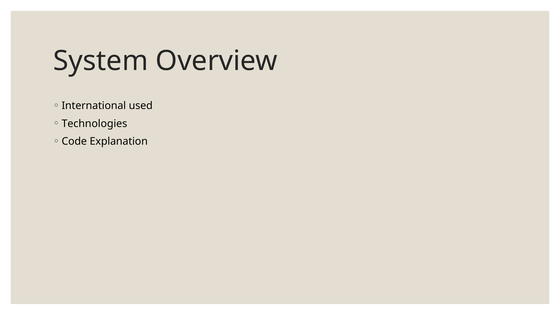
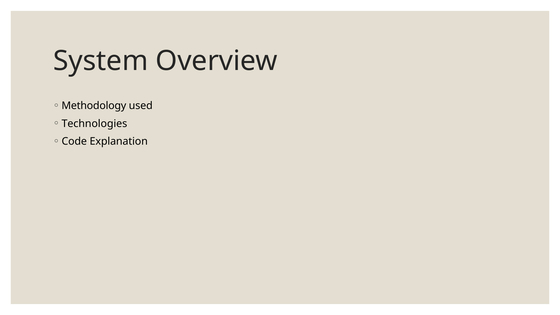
International: International -> Methodology
